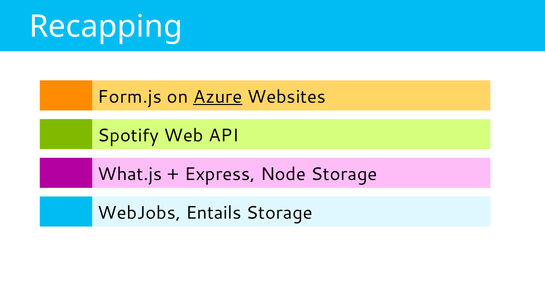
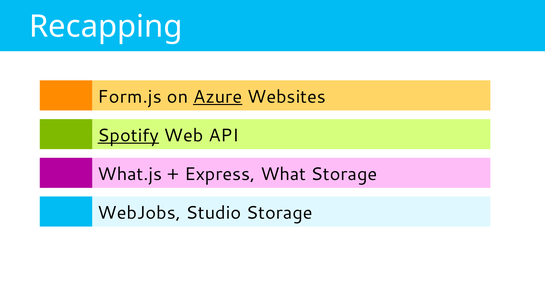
Spotify underline: none -> present
Node: Node -> What
Entails: Entails -> Studio
